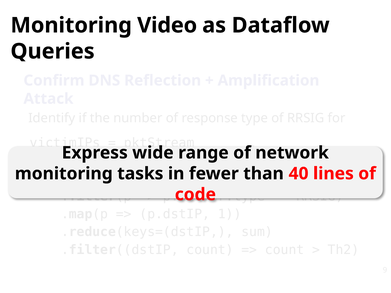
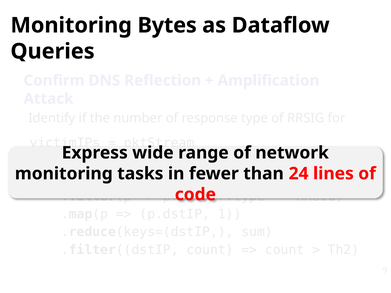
Video: Video -> Bytes
40: 40 -> 24
